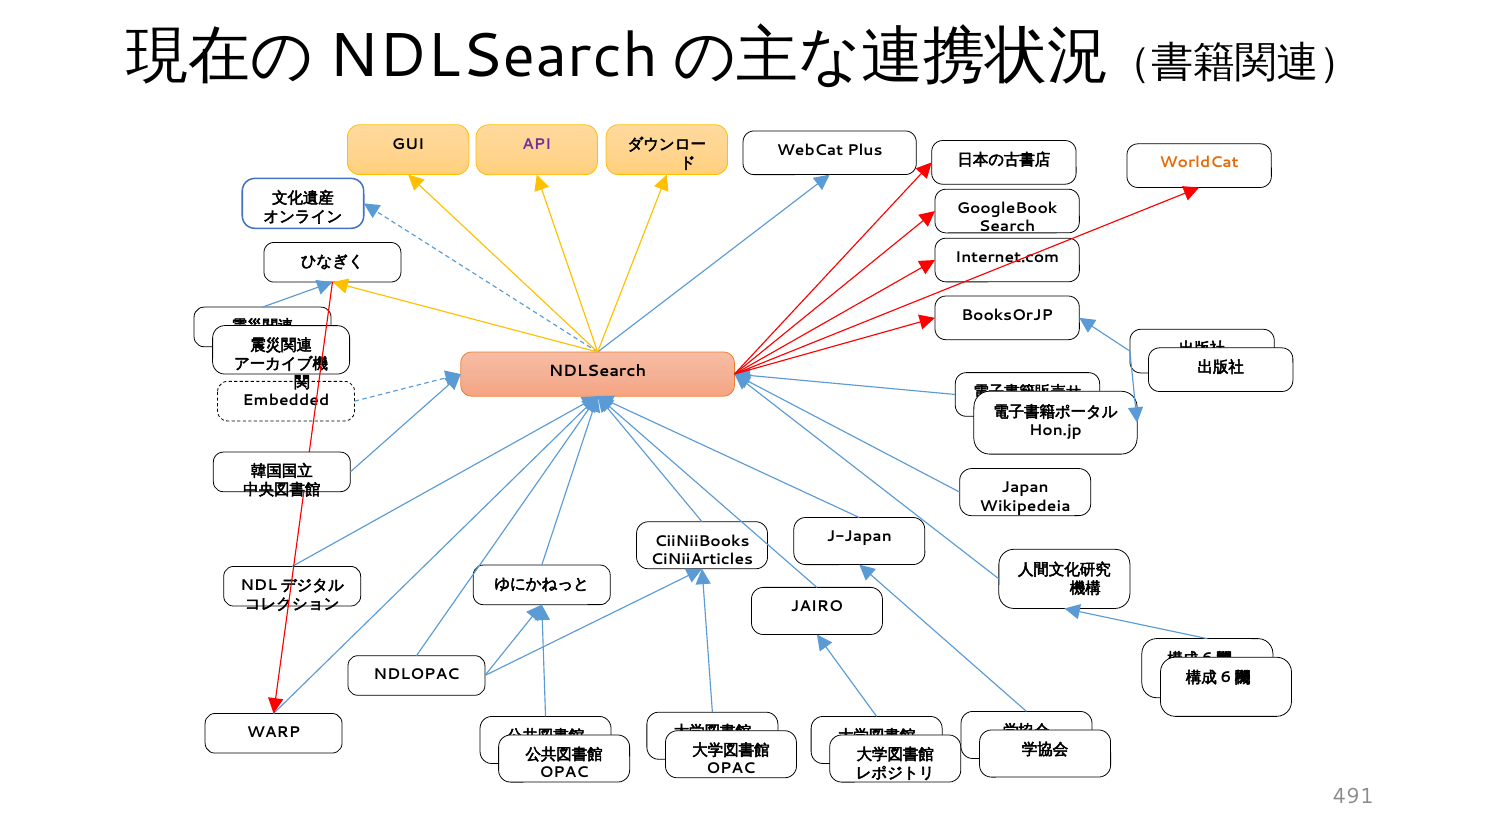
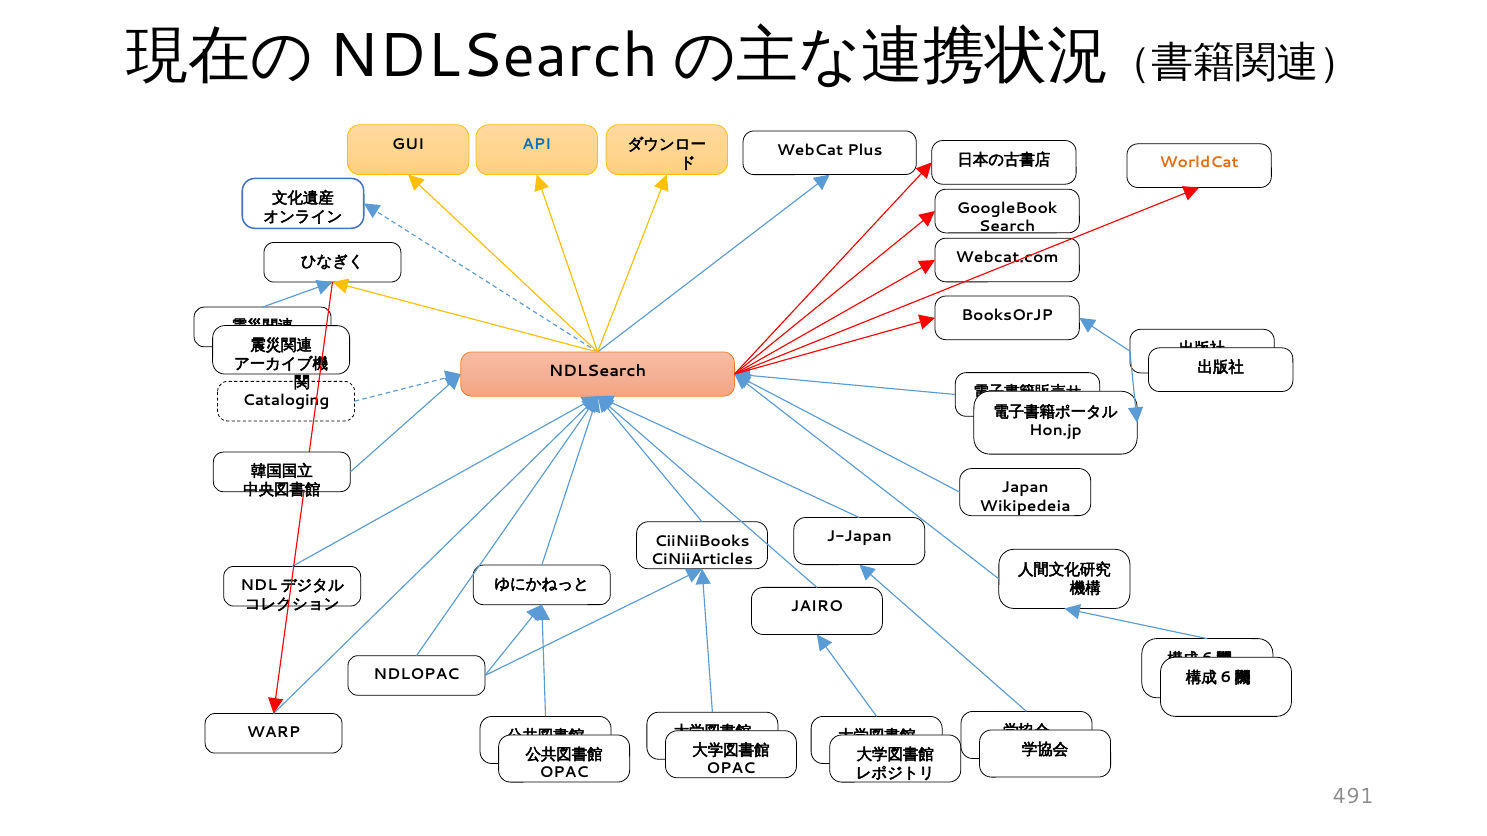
API colour: purple -> blue
Internet.com: Internet.com -> Webcat.com
Embedded: Embedded -> Cataloging
